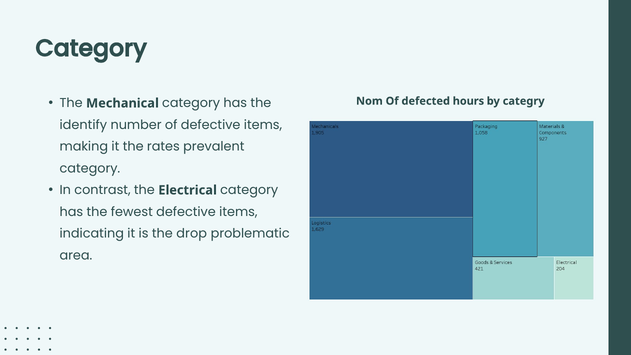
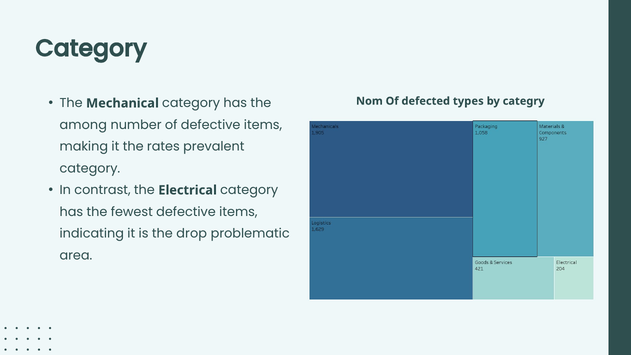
hours: hours -> types
identify: identify -> among
